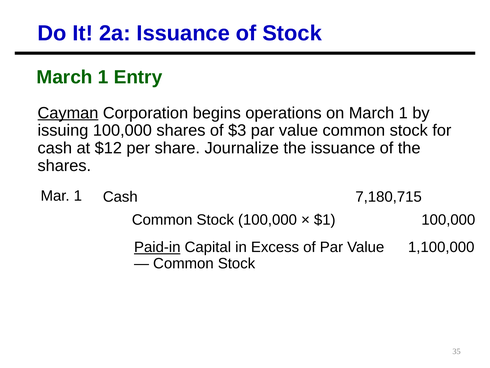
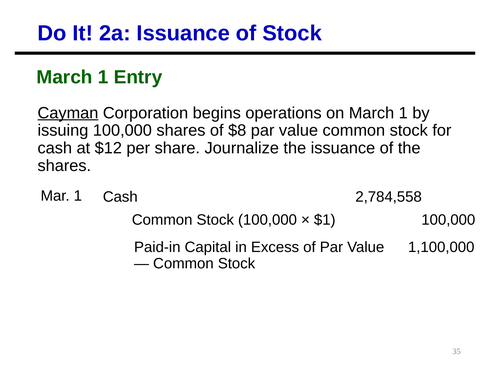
$3: $3 -> $8
7,180,715: 7,180,715 -> 2,784,558
Paid-in underline: present -> none
